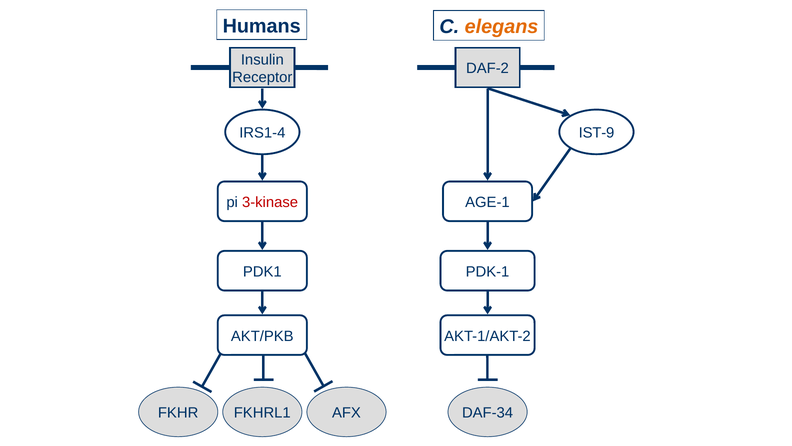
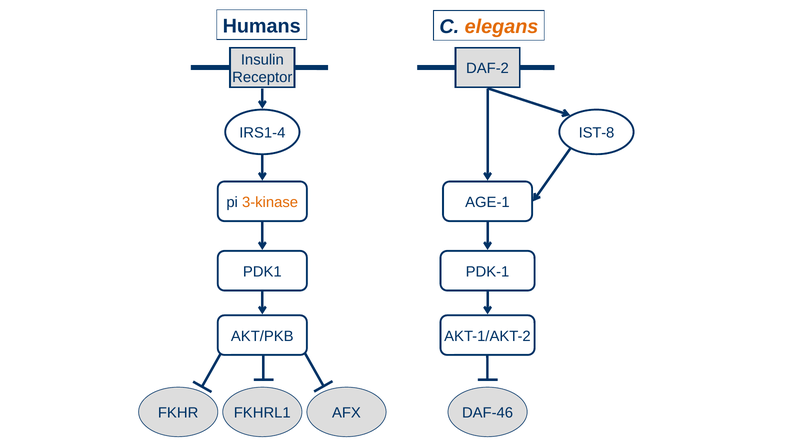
IST-9: IST-9 -> IST-8
3-kinase colour: red -> orange
DAF-34: DAF-34 -> DAF-46
